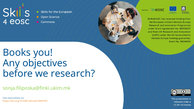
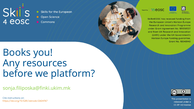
objectives: objectives -> resources
research: research -> platform
